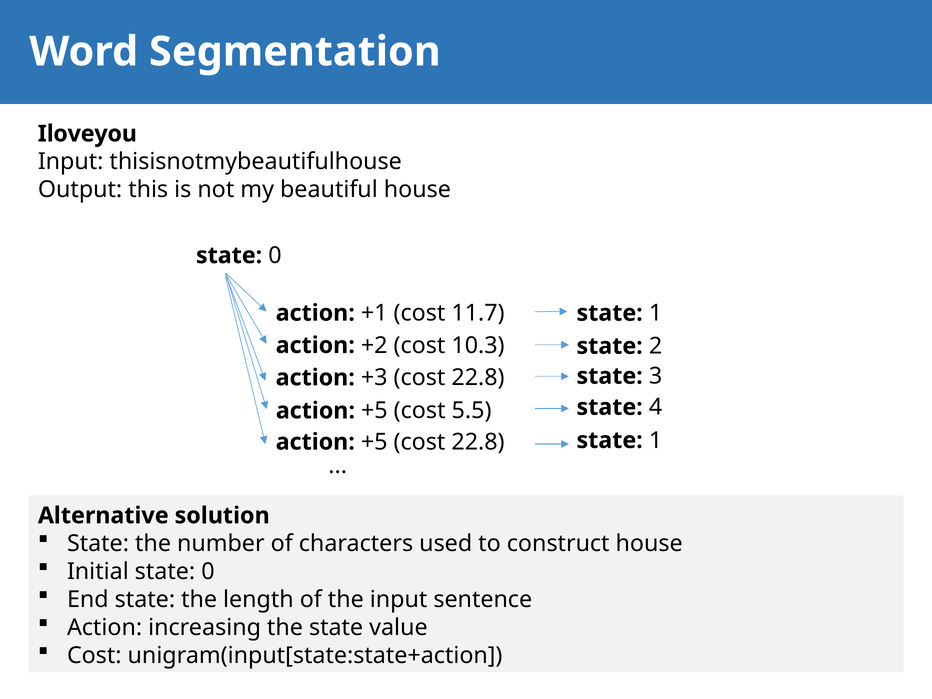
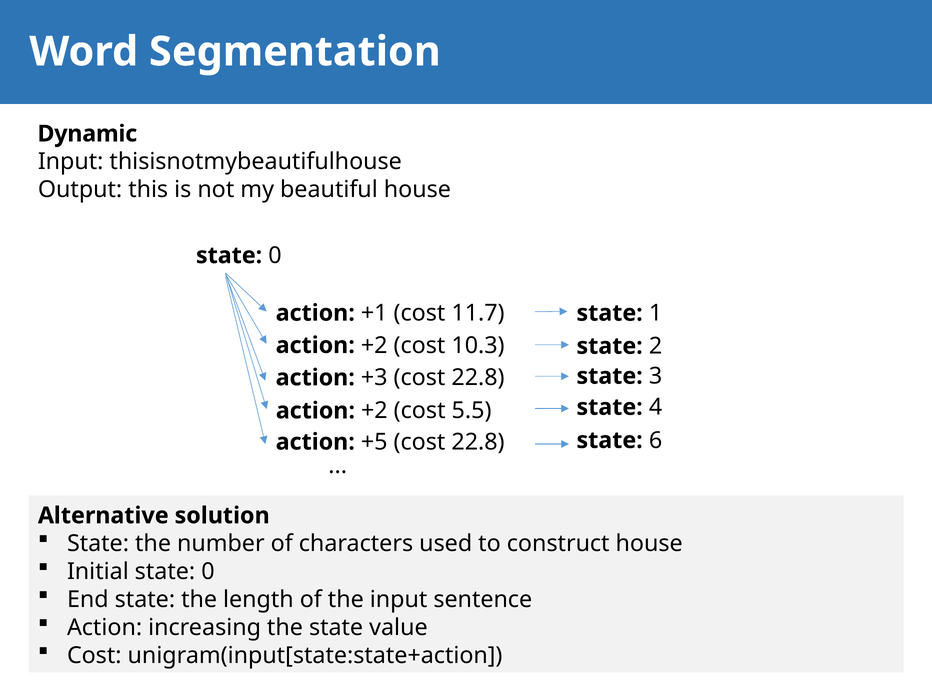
Iloveyou: Iloveyou -> Dynamic
+5 at (374, 411): +5 -> +2
1 at (656, 440): 1 -> 6
